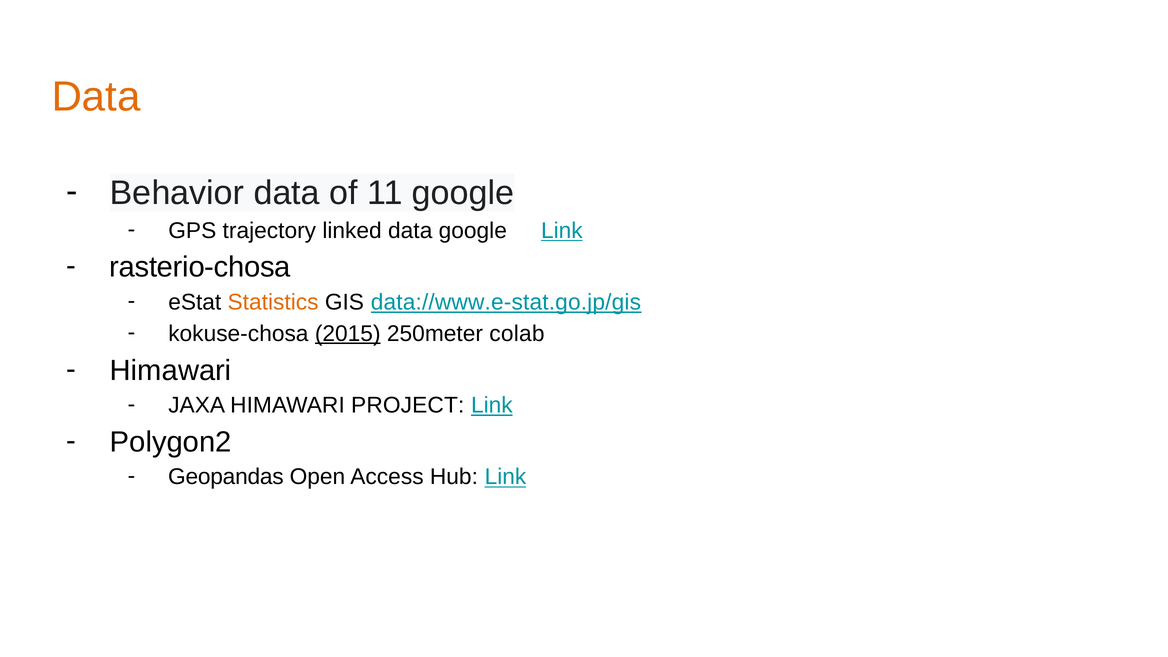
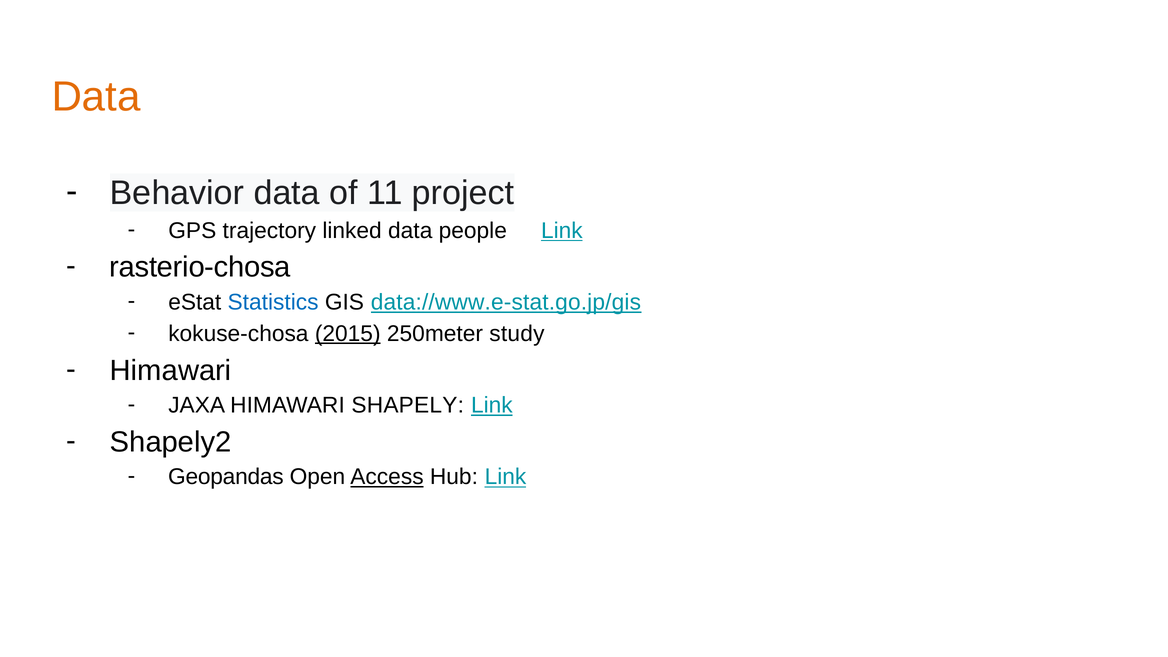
11 google: google -> project
data google: google -> people
Statistics colour: orange -> blue
colab: colab -> study
PROJECT: PROJECT -> SHAPELY
Polygon2: Polygon2 -> Shapely2
Access underline: none -> present
